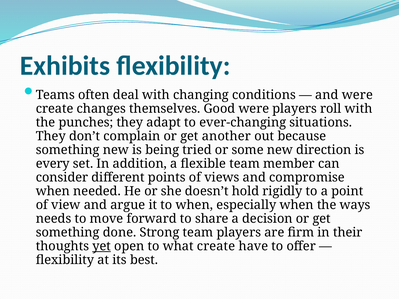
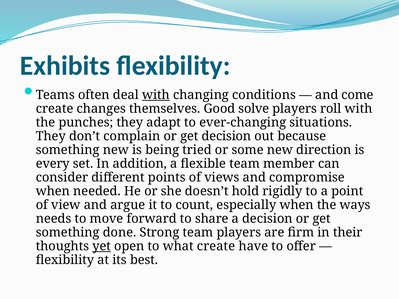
with at (156, 95) underline: none -> present
and were: were -> come
Good were: were -> solve
get another: another -> decision
to when: when -> count
